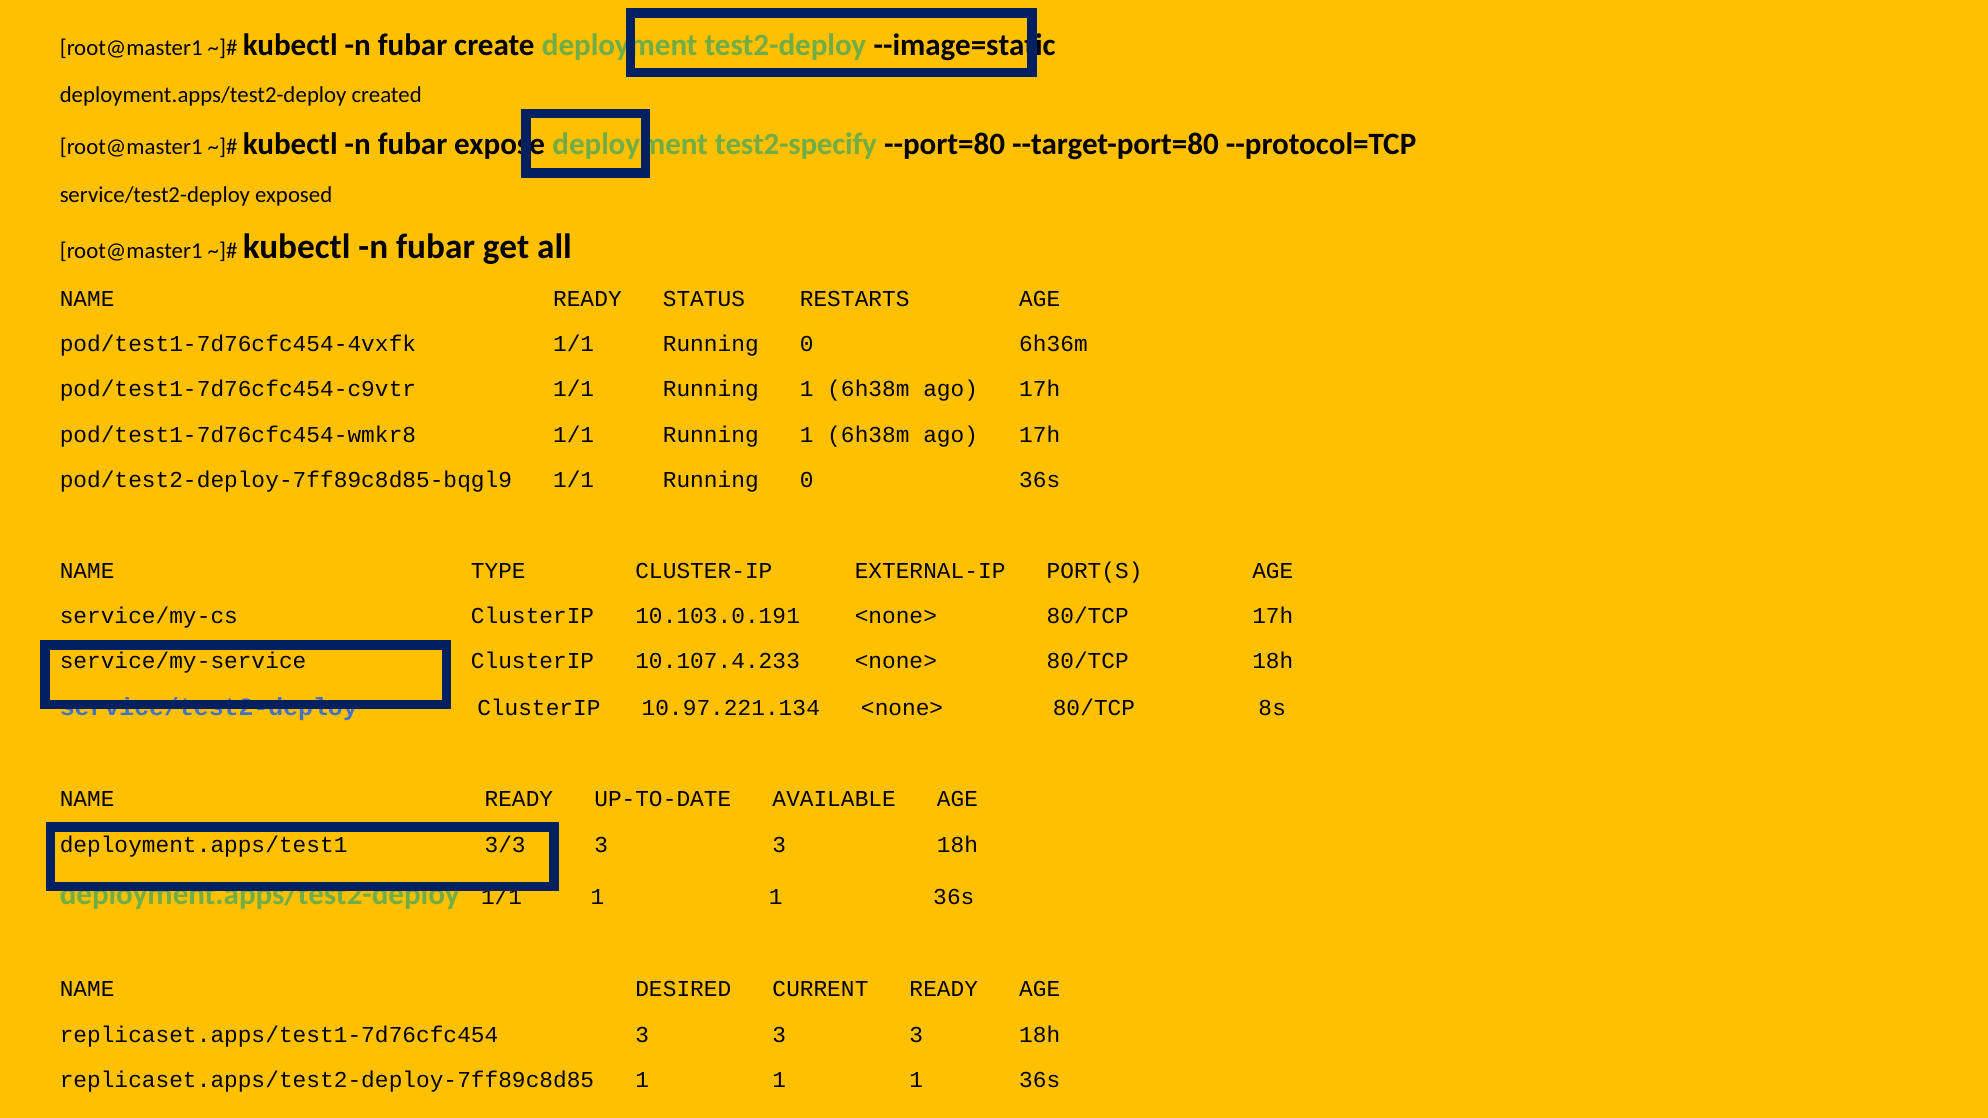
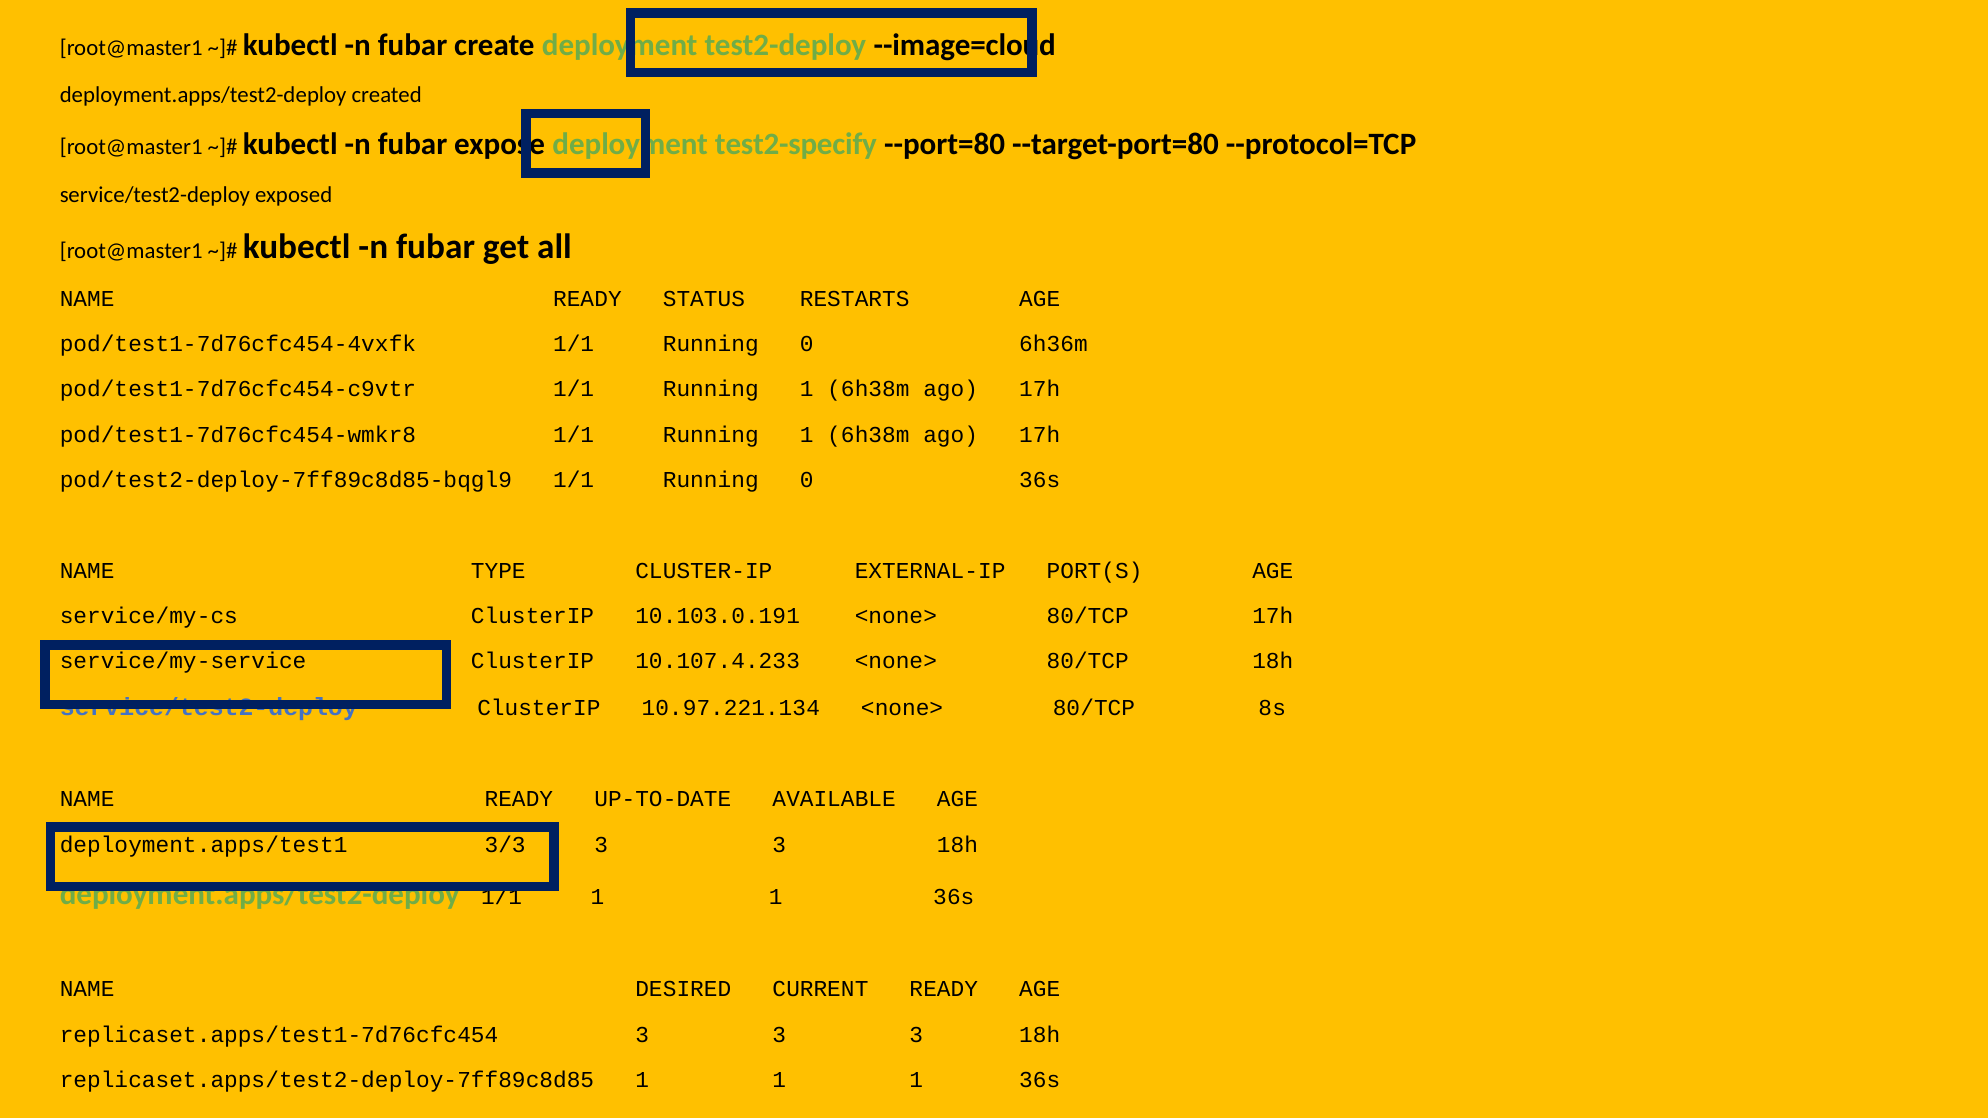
--image=static: --image=static -> --image=cloud
